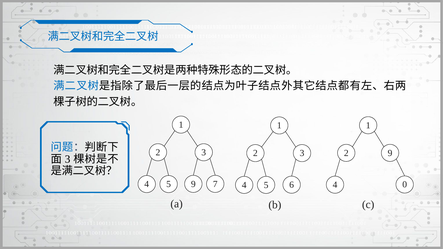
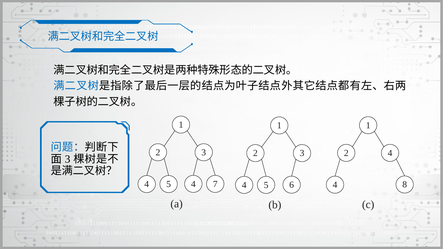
2 9: 9 -> 4
5 9: 9 -> 4
0: 0 -> 8
